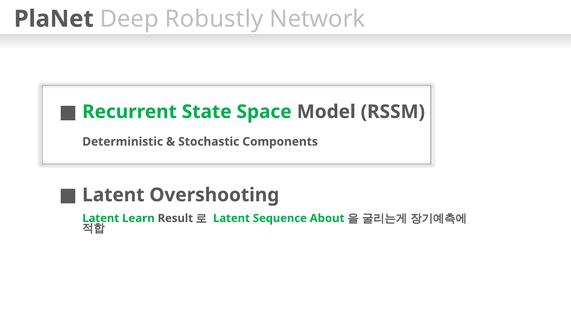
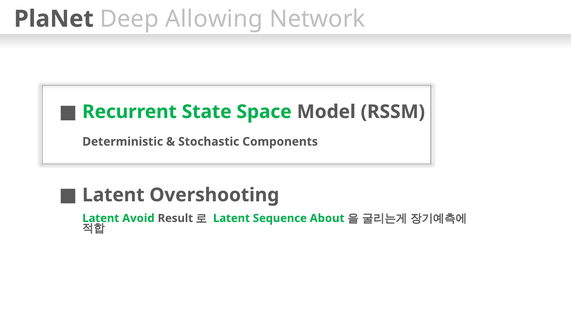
Robustly: Robustly -> Allowing
Learn: Learn -> Avoid
